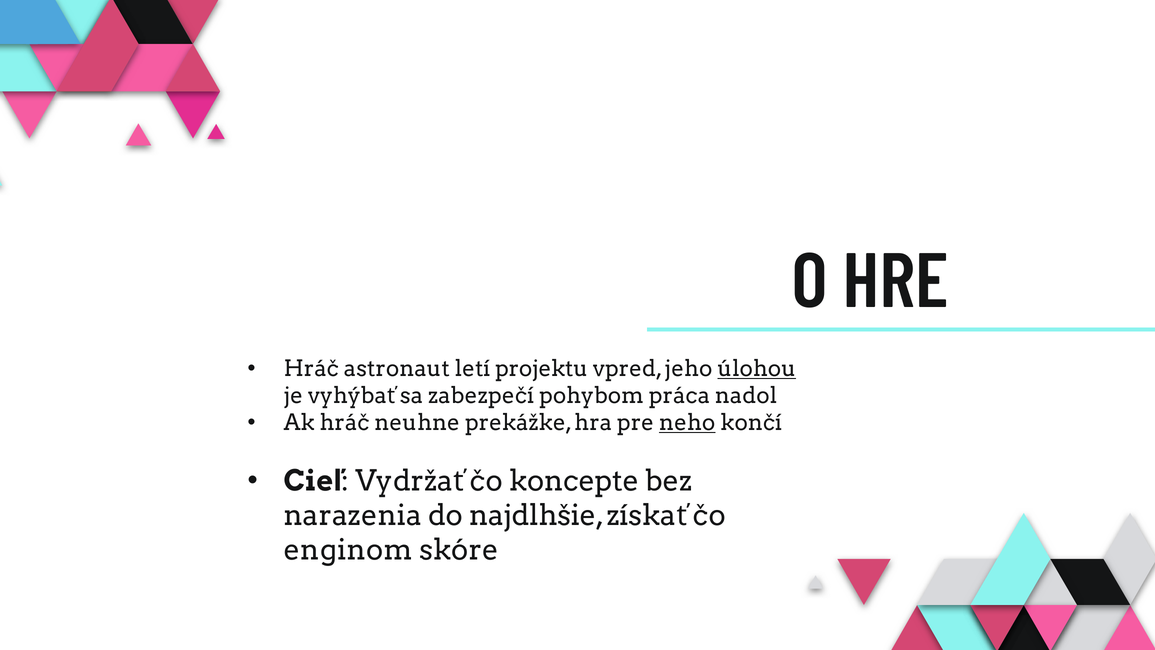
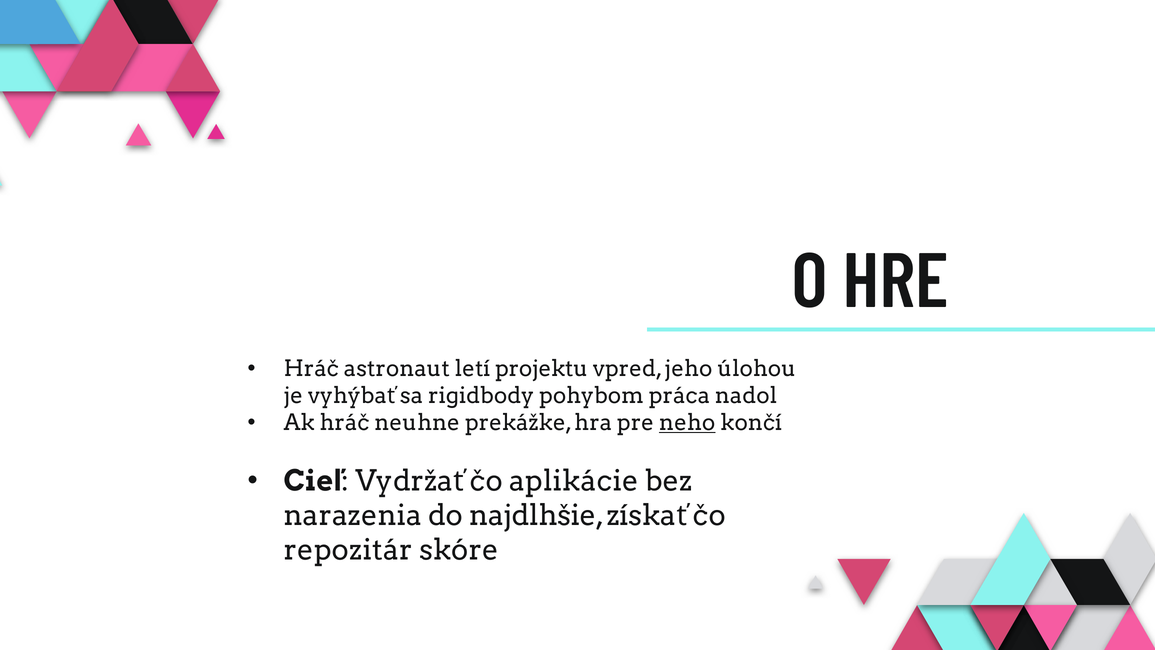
úlohou underline: present -> none
zabezpečí: zabezpečí -> rigidbody
koncepte: koncepte -> aplikácie
enginom: enginom -> repozitár
